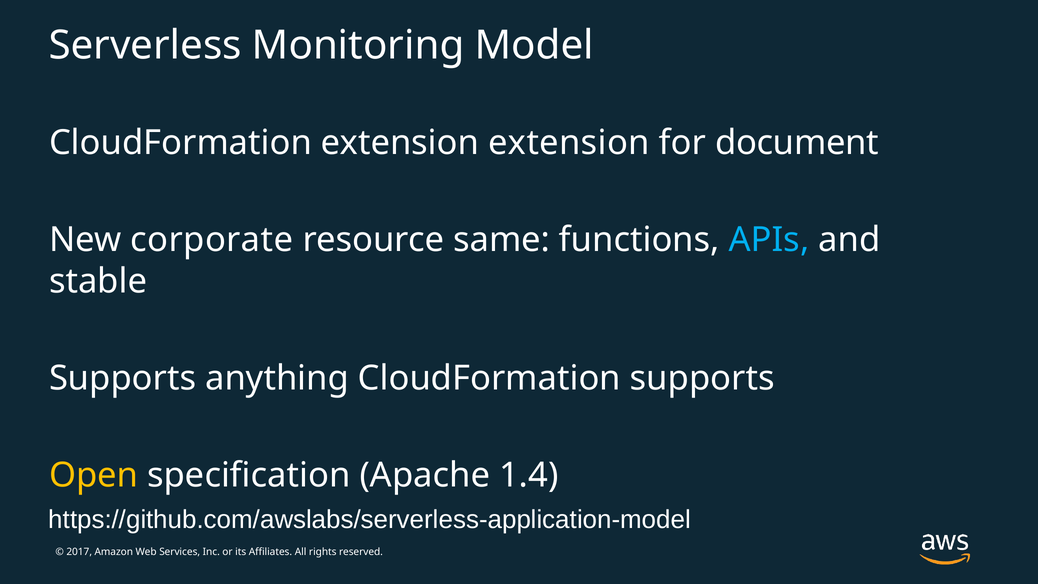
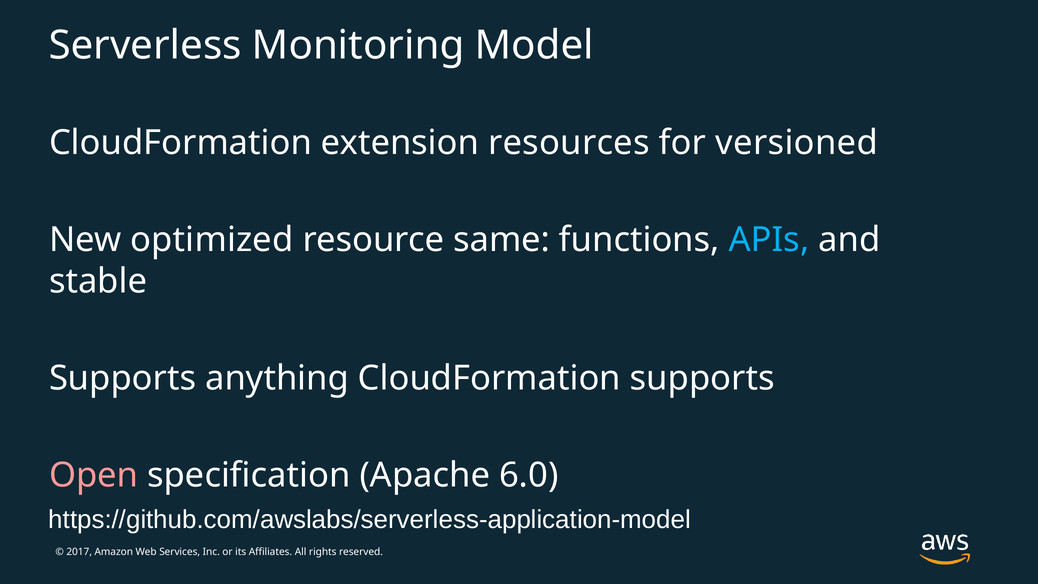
extension extension: extension -> resources
document: document -> versioned
corporate: corporate -> optimized
Open colour: yellow -> pink
1.4: 1.4 -> 6.0
